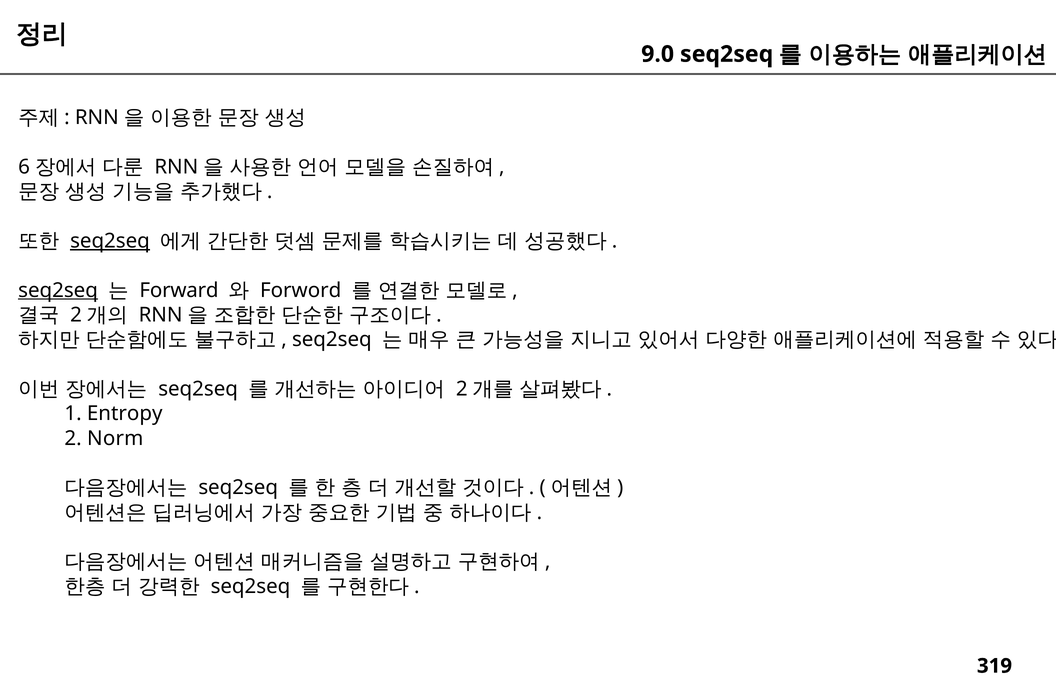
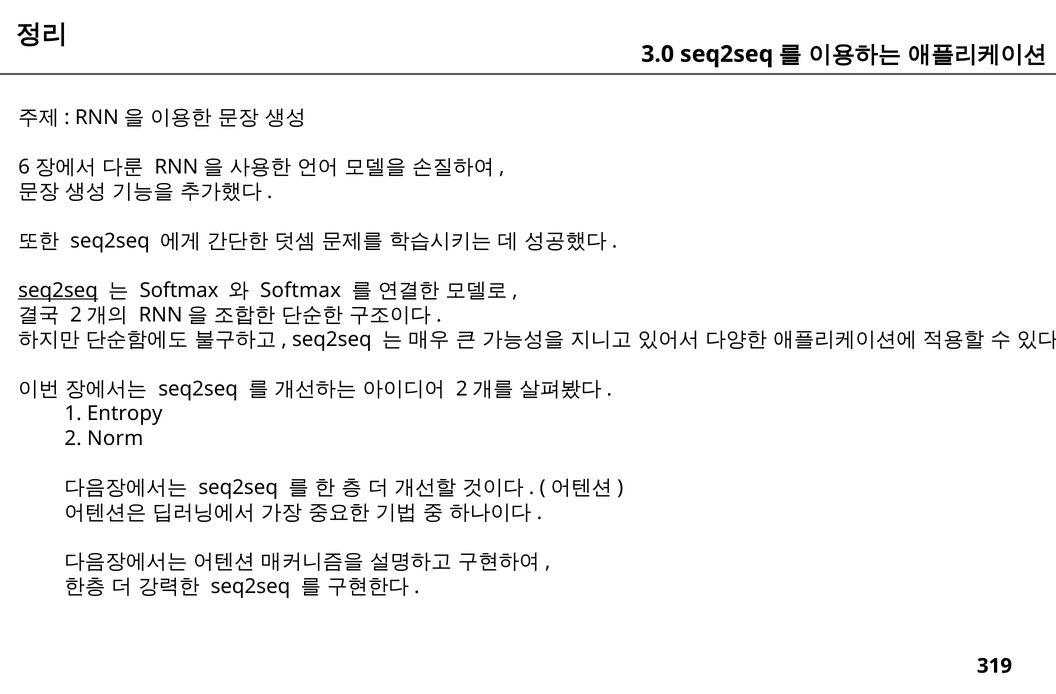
9.0: 9.0 -> 3.0
seq2seq at (110, 241) underline: present -> none
Forward at (179, 290): Forward -> Softmax
Forword at (301, 290): Forword -> Softmax
